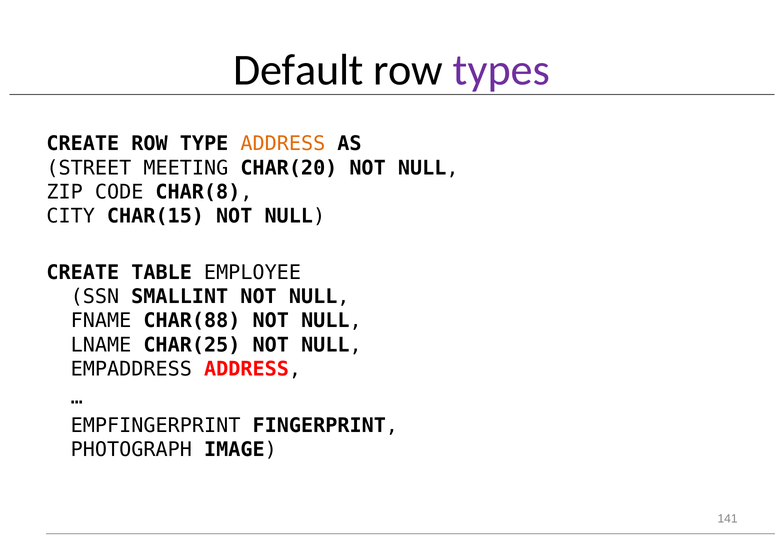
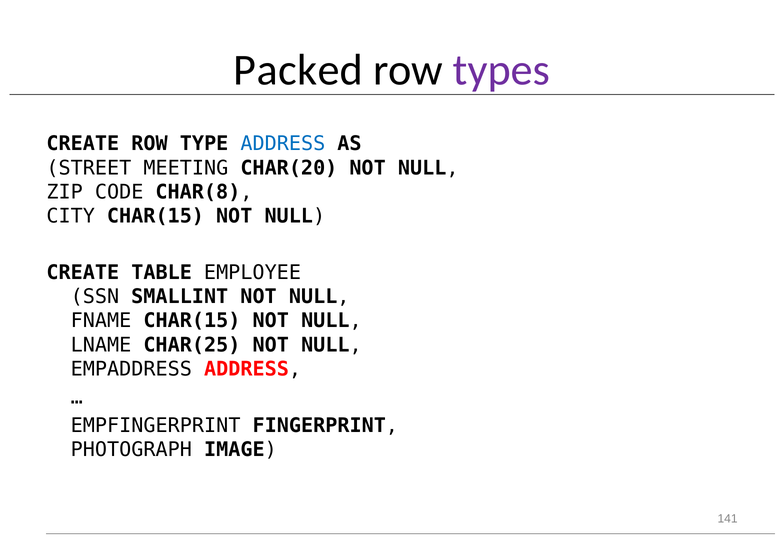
Default: Default -> Packed
ADDRESS at (283, 144) colour: orange -> blue
FNAME CHAR(88: CHAR(88 -> CHAR(15
